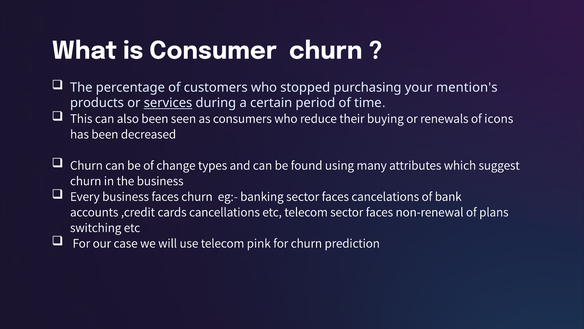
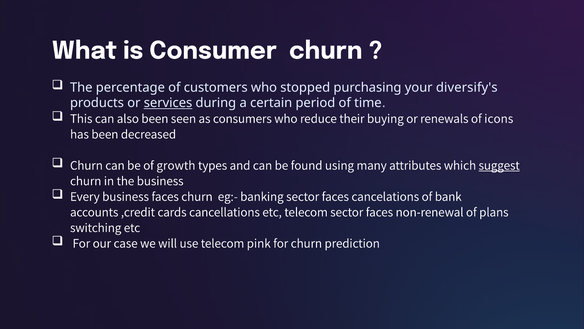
mention's: mention's -> diversify's
change: change -> growth
suggest underline: none -> present
